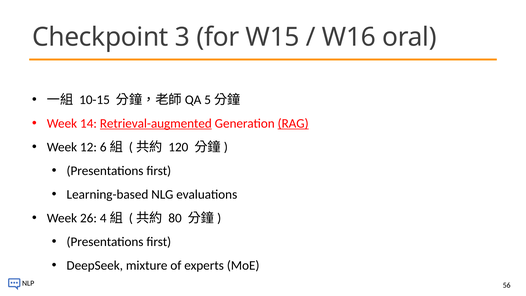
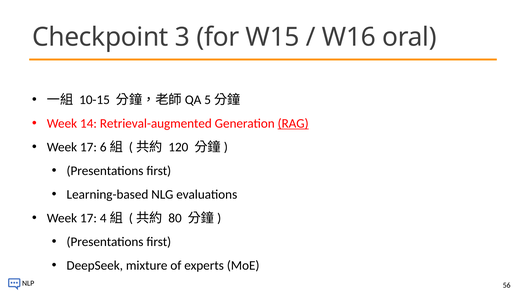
Retrieval-augmented underline: present -> none
12 at (88, 147): 12 -> 17
26 at (88, 218): 26 -> 17
